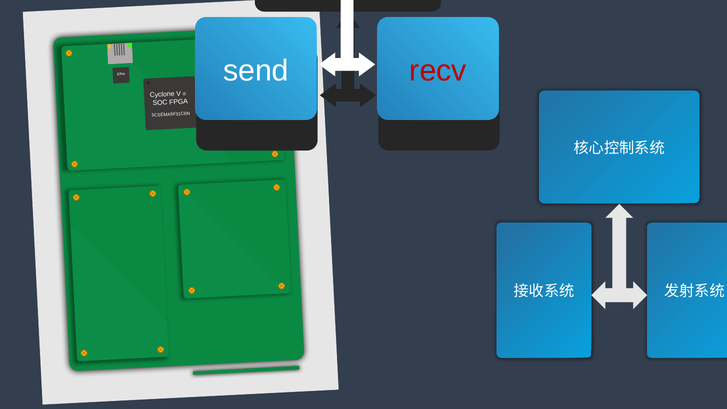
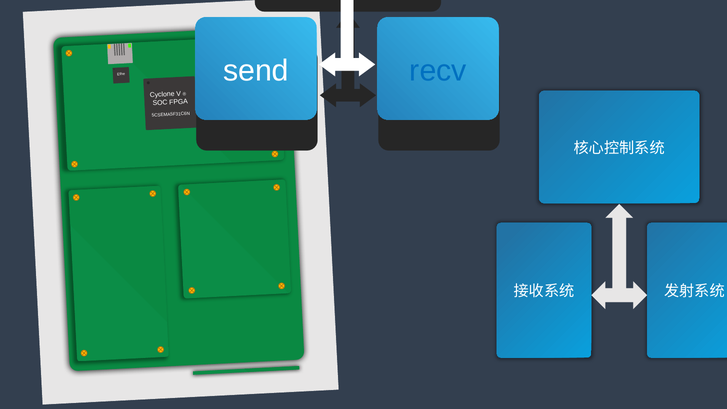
recv colour: red -> blue
